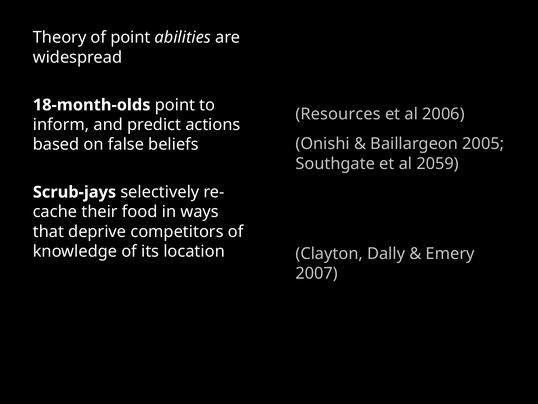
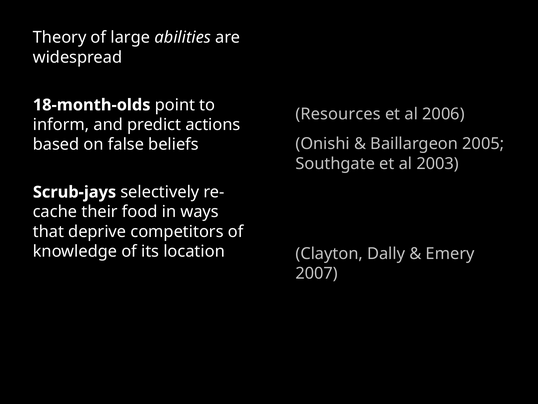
of point: point -> large
2059: 2059 -> 2003
